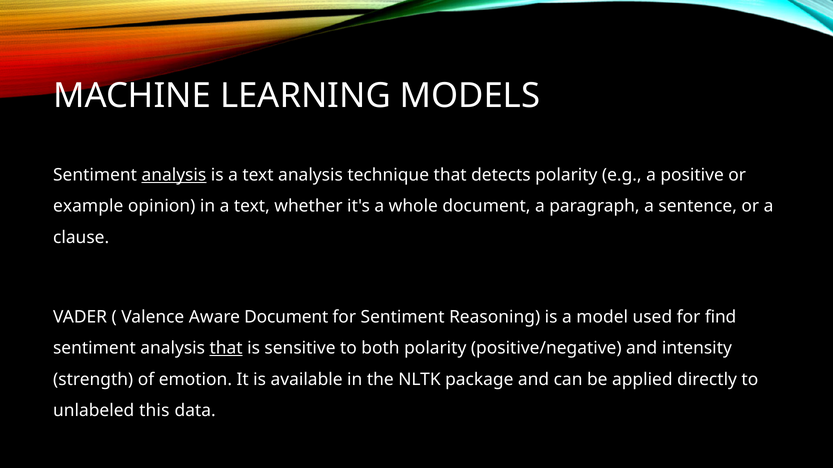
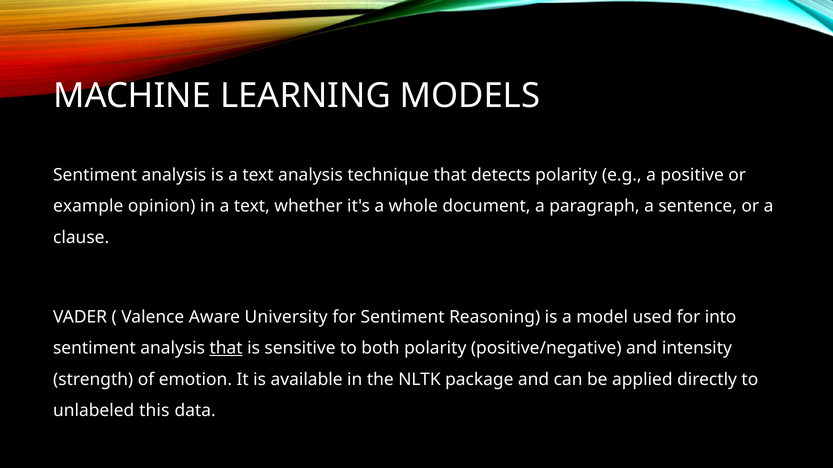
analysis at (174, 175) underline: present -> none
Aware Document: Document -> University
find: find -> into
